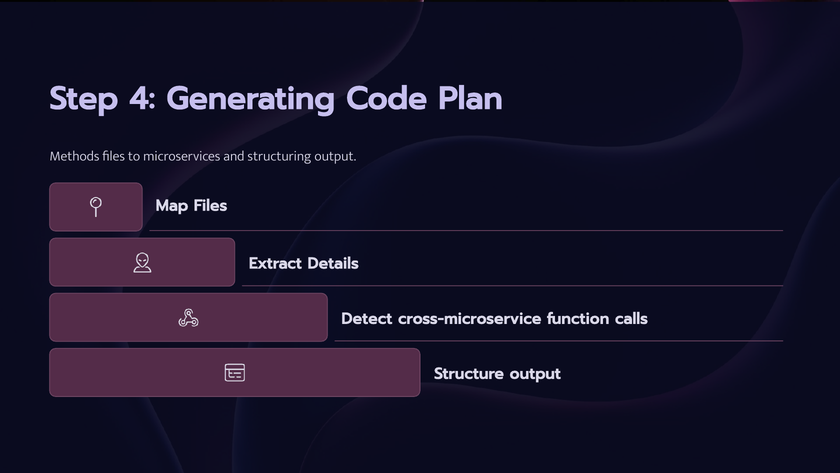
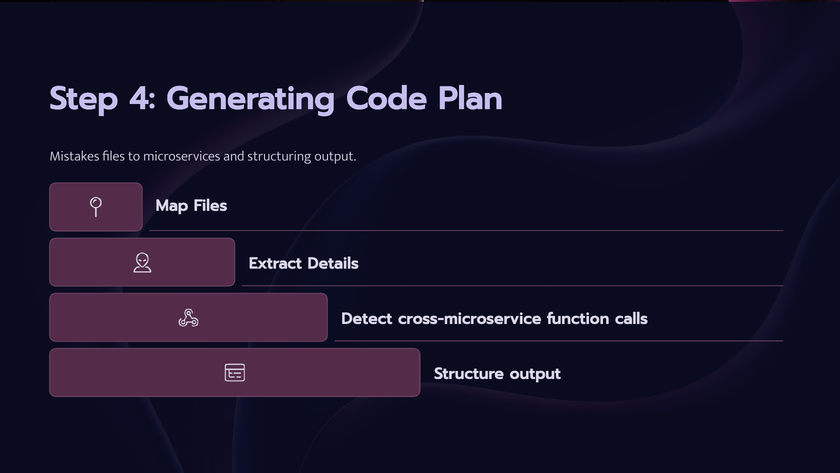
Methods: Methods -> Mistakes
